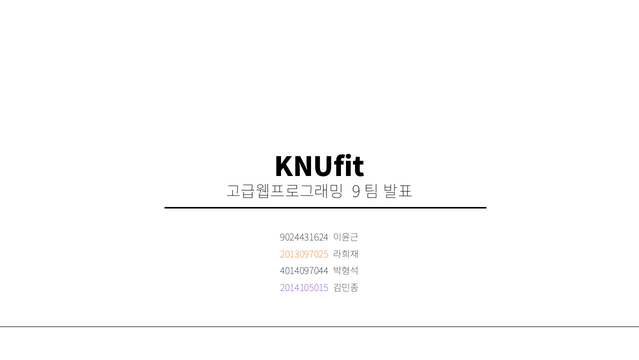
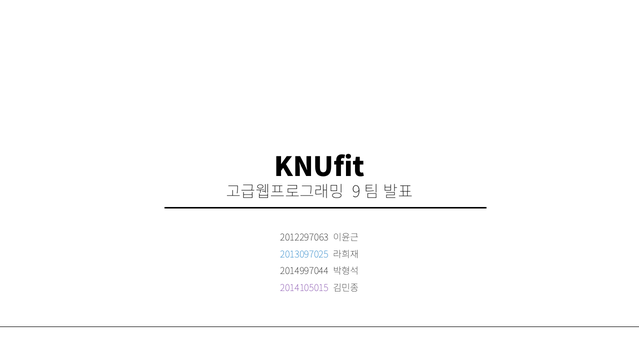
9024431624: 9024431624 -> 2012297063
2013097025 colour: orange -> blue
4014097044: 4014097044 -> 2014997044
